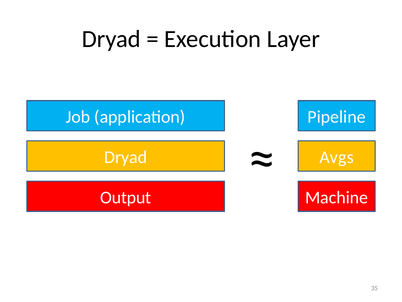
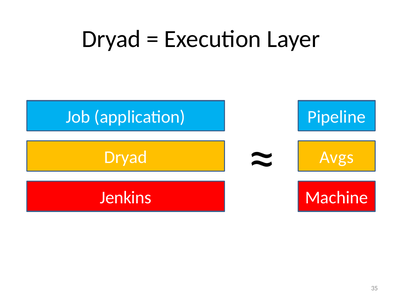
Output: Output -> Jenkins
